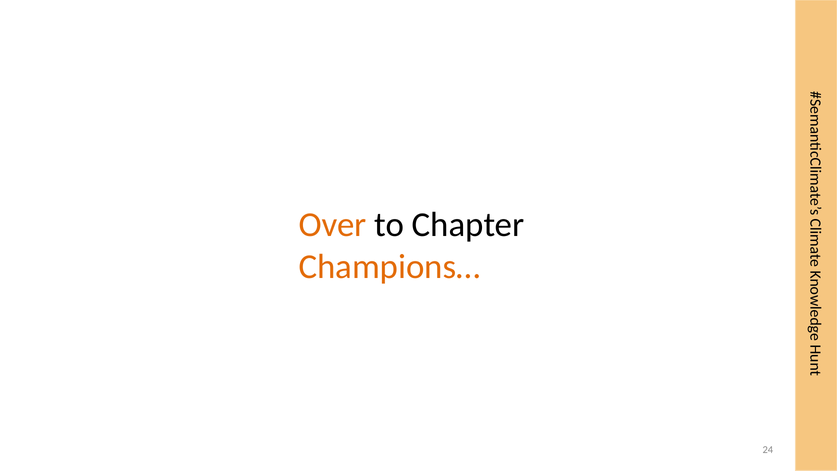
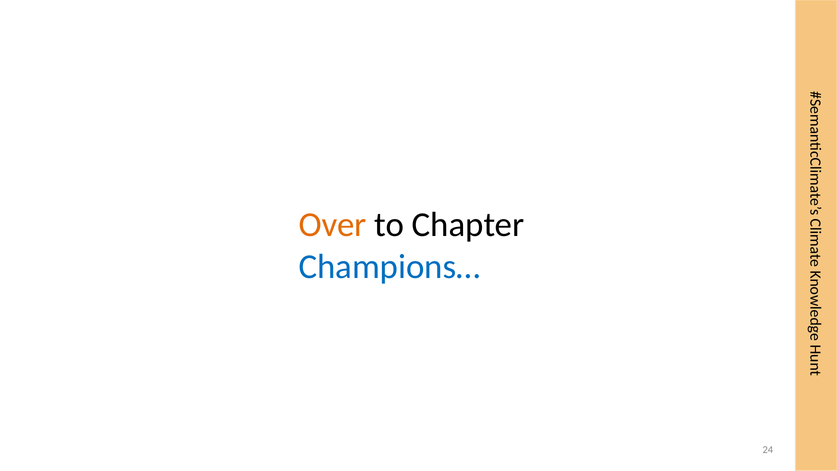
Champions… colour: orange -> blue
